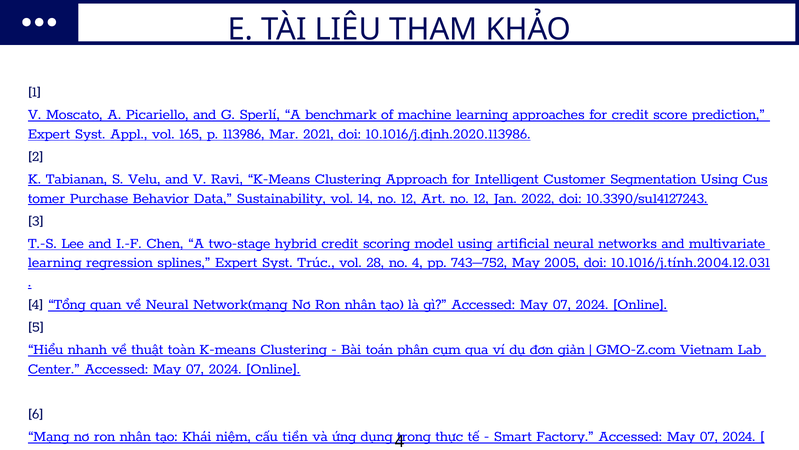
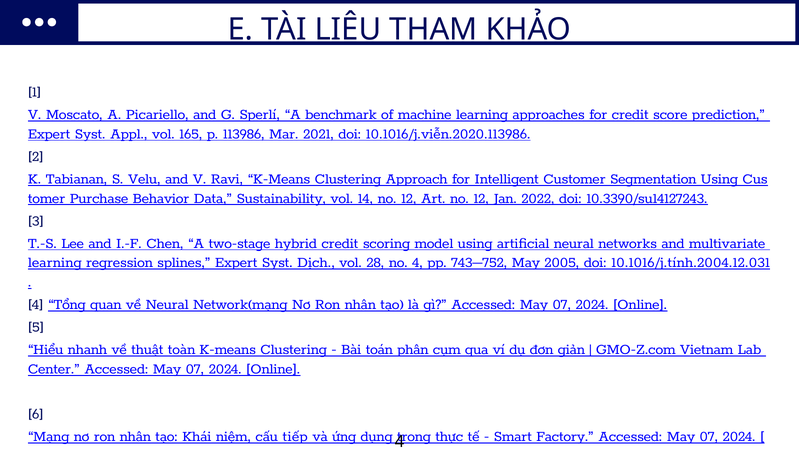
10.1016/j.định.2020.113986: 10.1016/j.định.2020.113986 -> 10.1016/j.viễn.2020.113986
Trúc: Trúc -> Dịch
tiền: tiền -> tiếp
